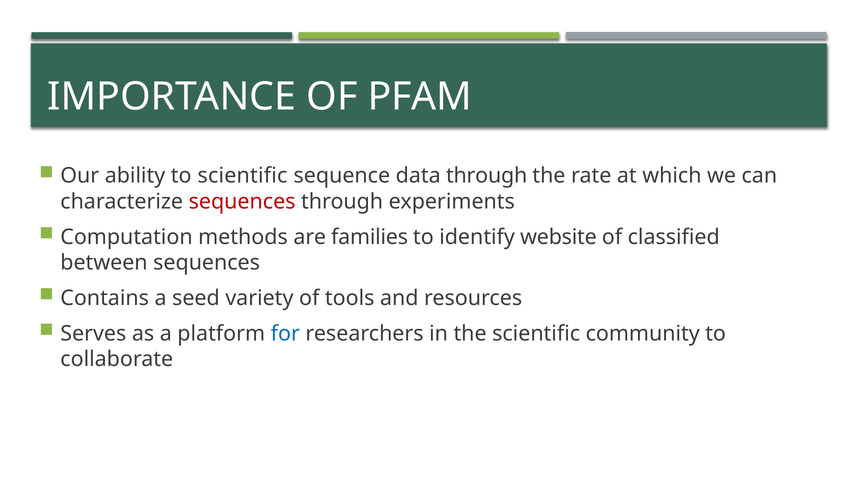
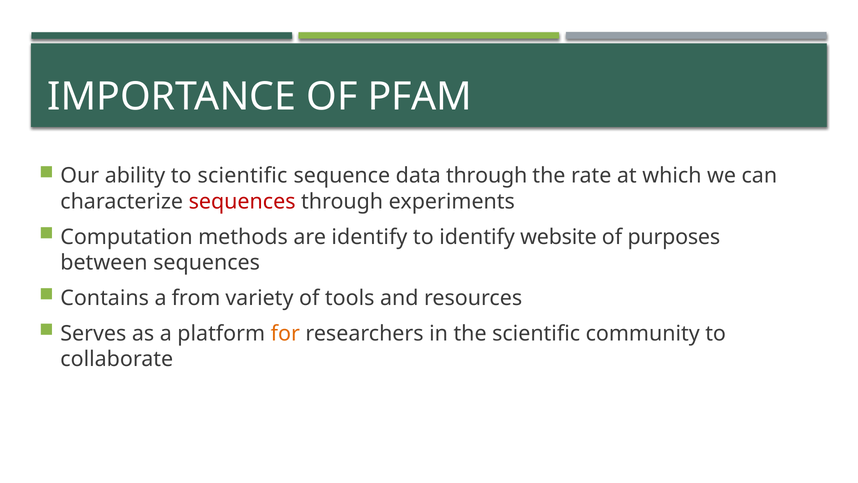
are families: families -> identify
classified: classified -> purposes
seed: seed -> from
for colour: blue -> orange
